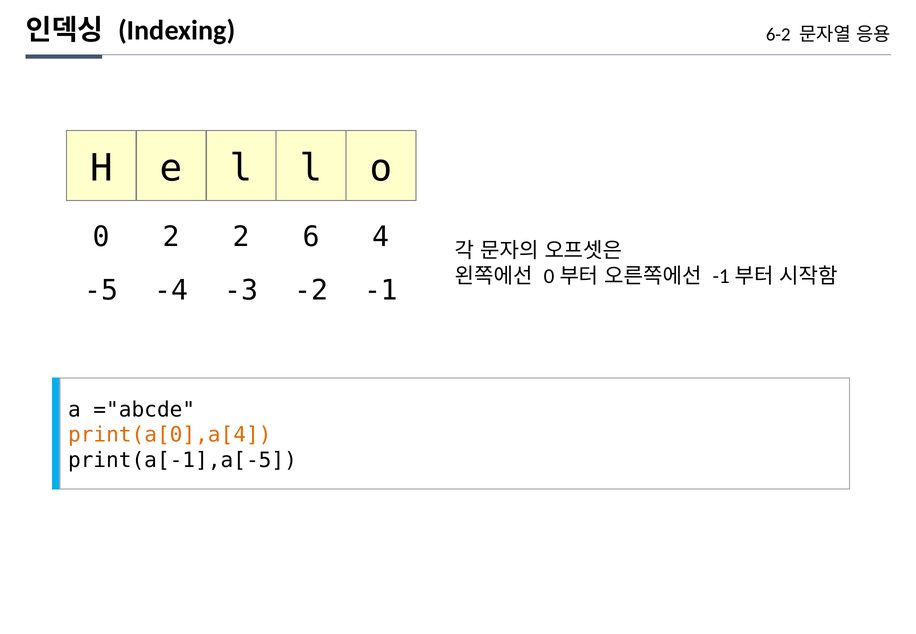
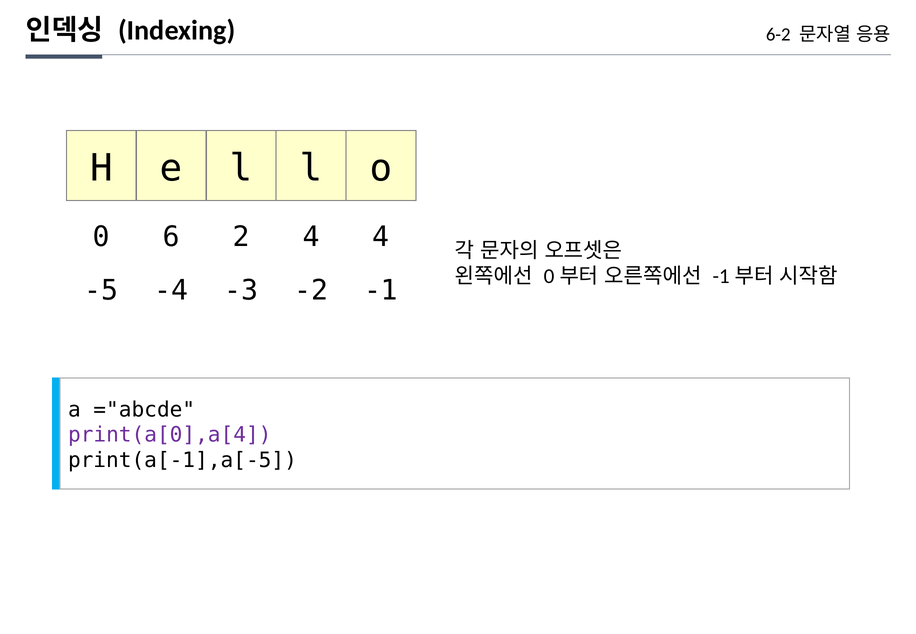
0 2: 2 -> 6
2 6: 6 -> 4
print(a[0],a[4 colour: orange -> purple
